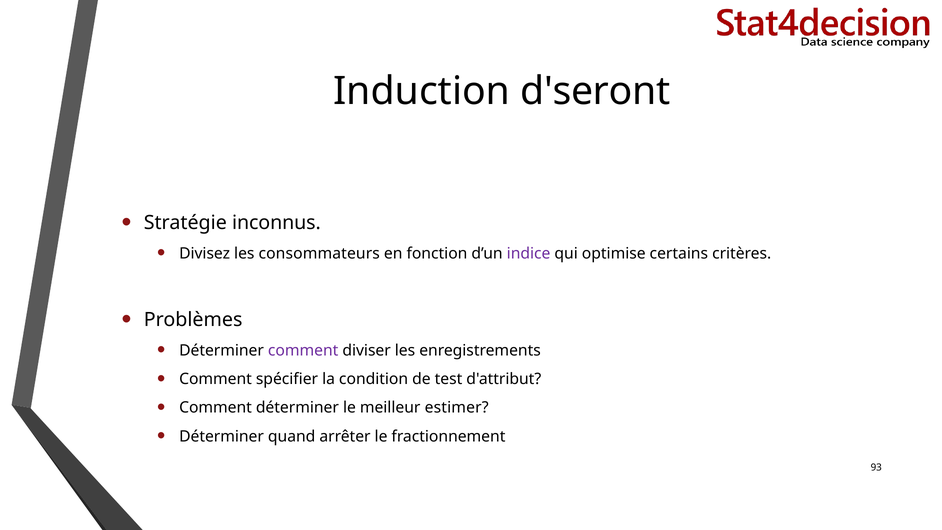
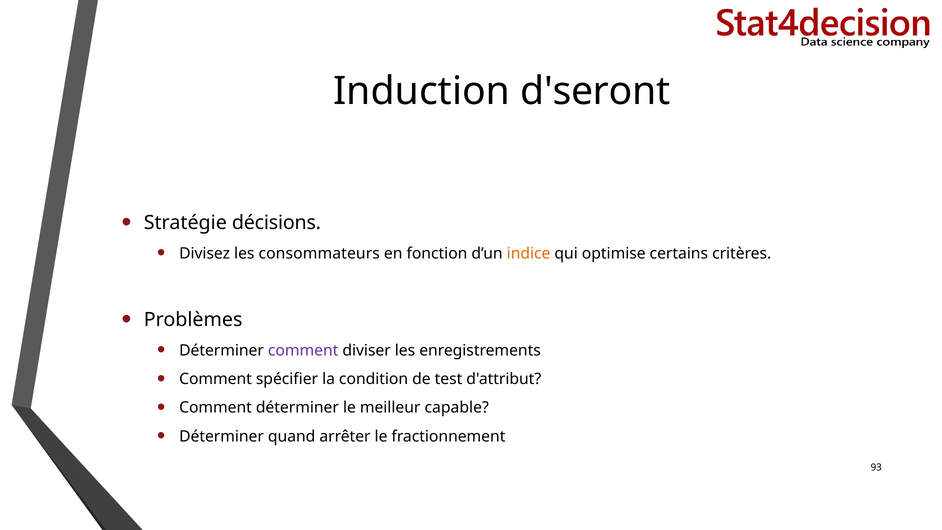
inconnus: inconnus -> décisions
indice colour: purple -> orange
estimer: estimer -> capable
